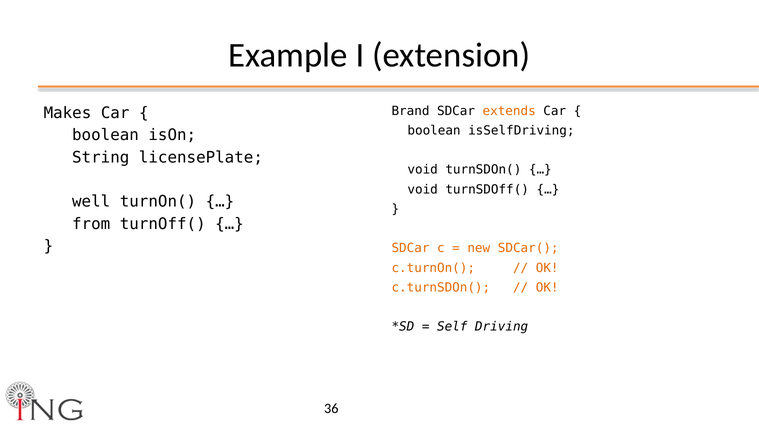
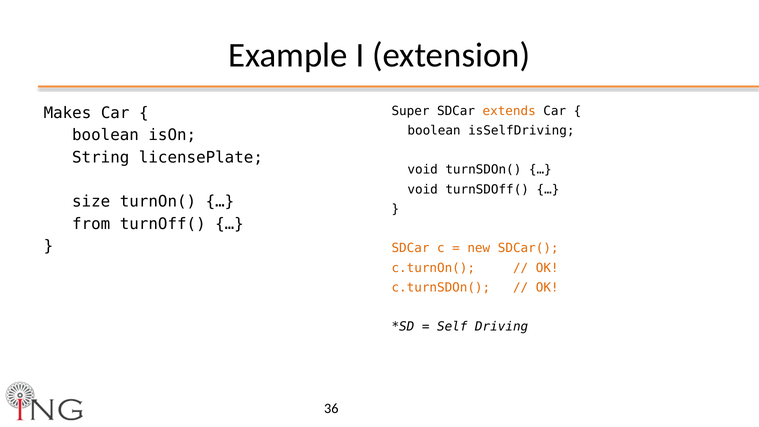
Brand: Brand -> Super
well: well -> size
